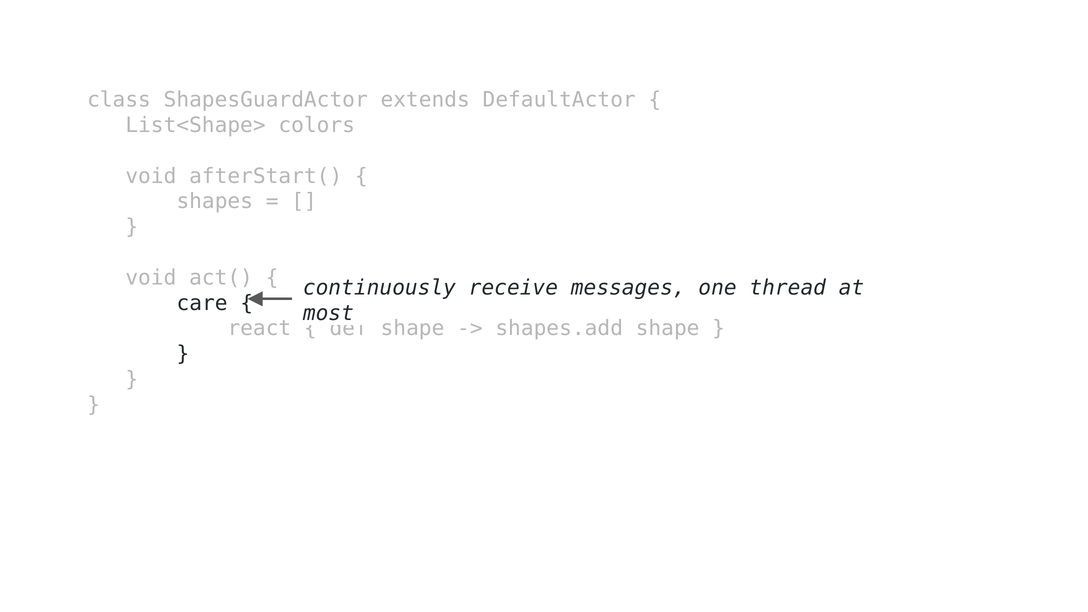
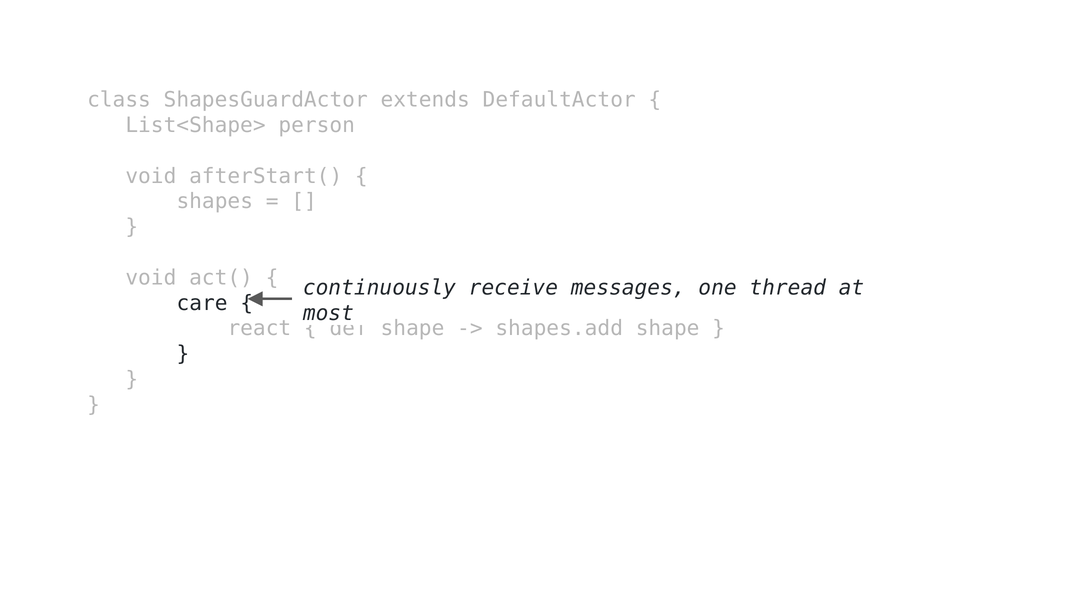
colors: colors -> person
